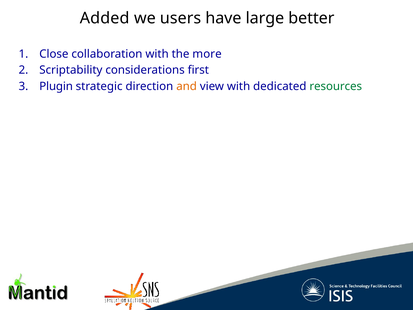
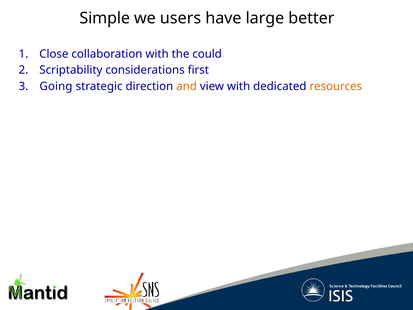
Added: Added -> Simple
more: more -> could
Plugin: Plugin -> Going
resources colour: green -> orange
